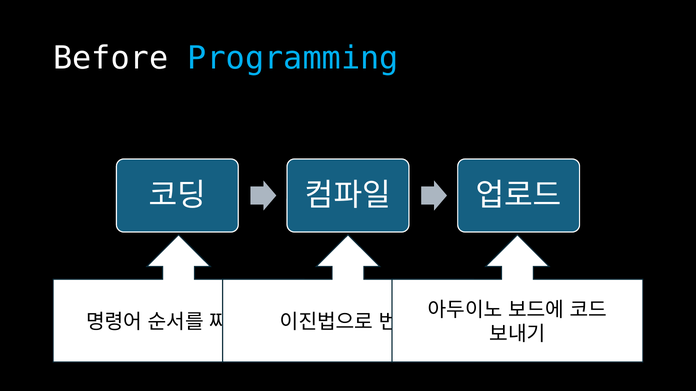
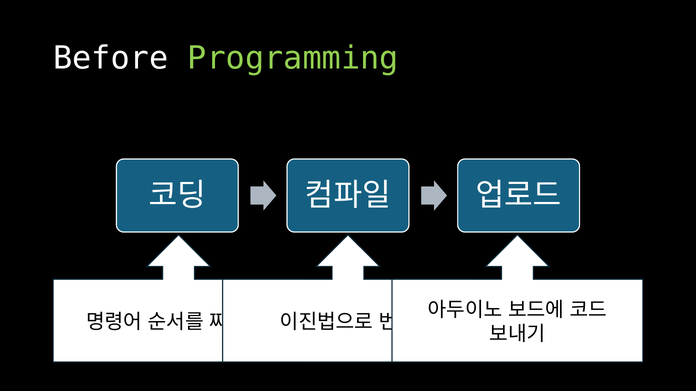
Programming colour: light blue -> light green
